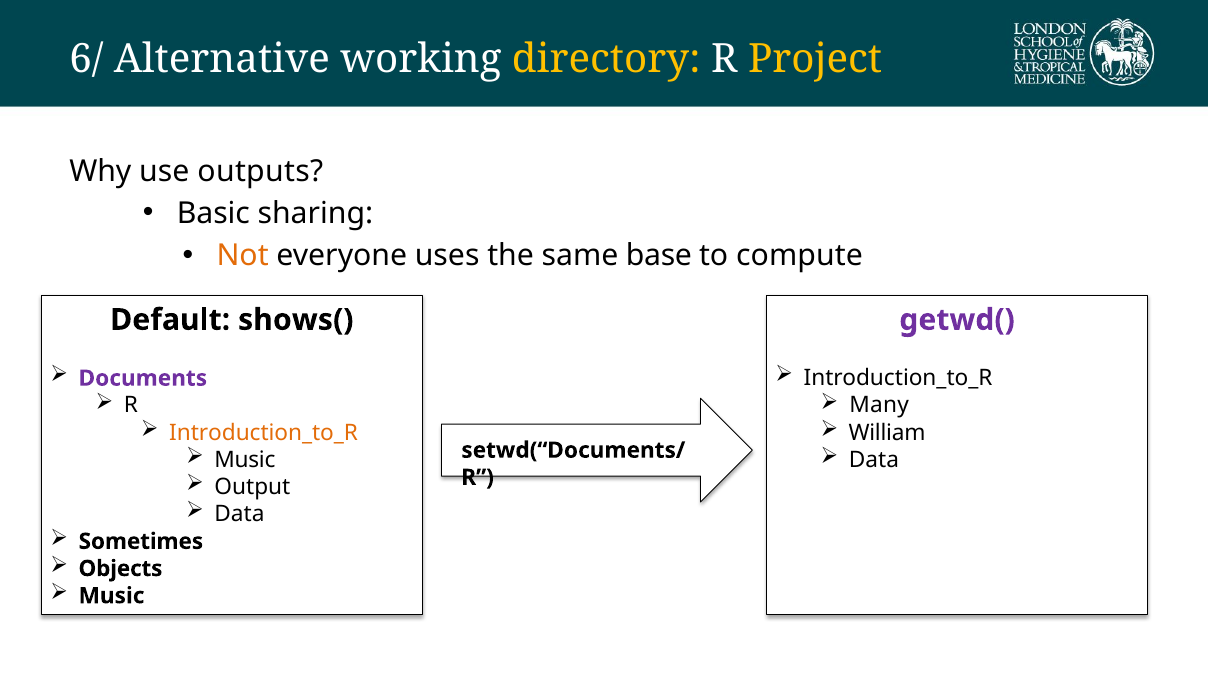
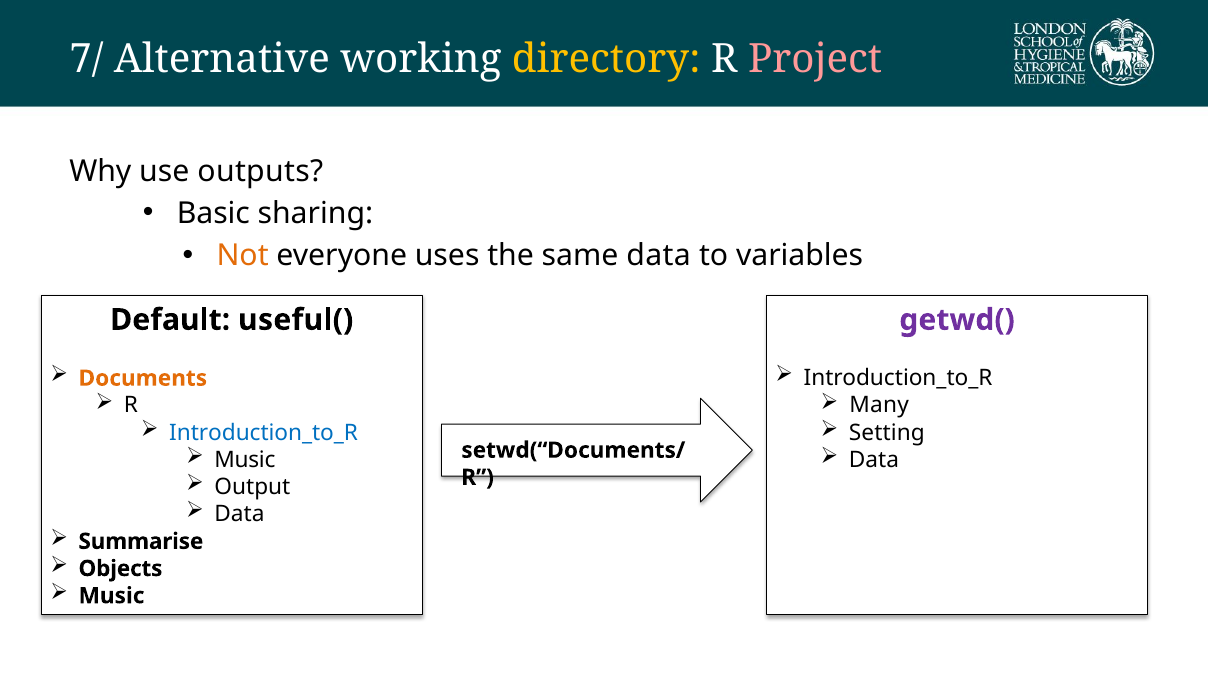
6/: 6/ -> 7/
Project colour: yellow -> pink
same base: base -> data
compute: compute -> variables
shows(: shows( -> useful(
Documents colour: purple -> orange
Introduction_to_R at (264, 432) colour: orange -> blue
William: William -> Setting
Sometimes: Sometimes -> Summarise
